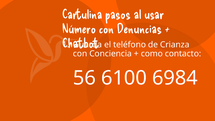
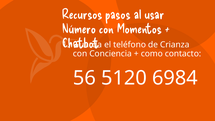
Cartulina: Cartulina -> Recursos
Denuncias: Denuncias -> Momentos
6100: 6100 -> 5120
